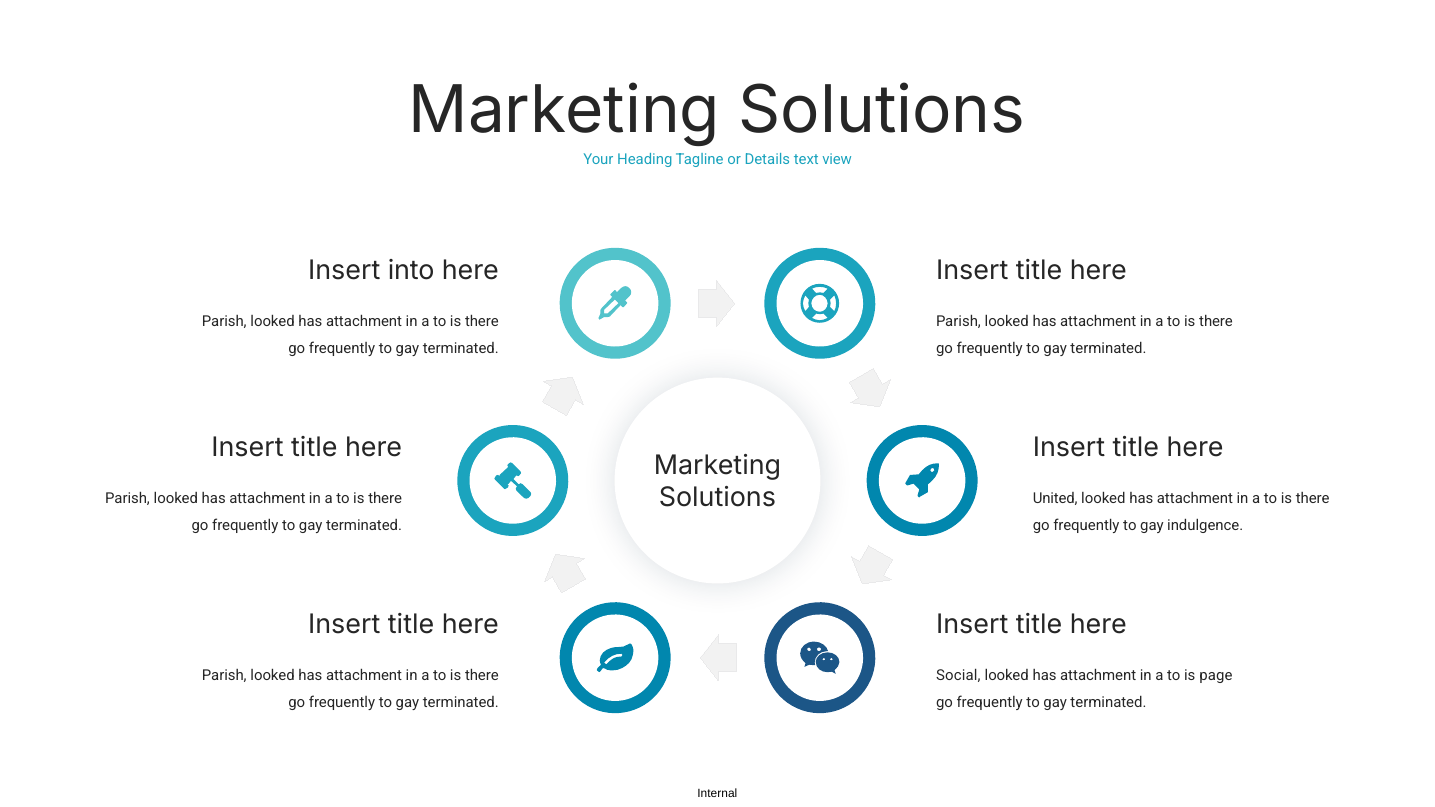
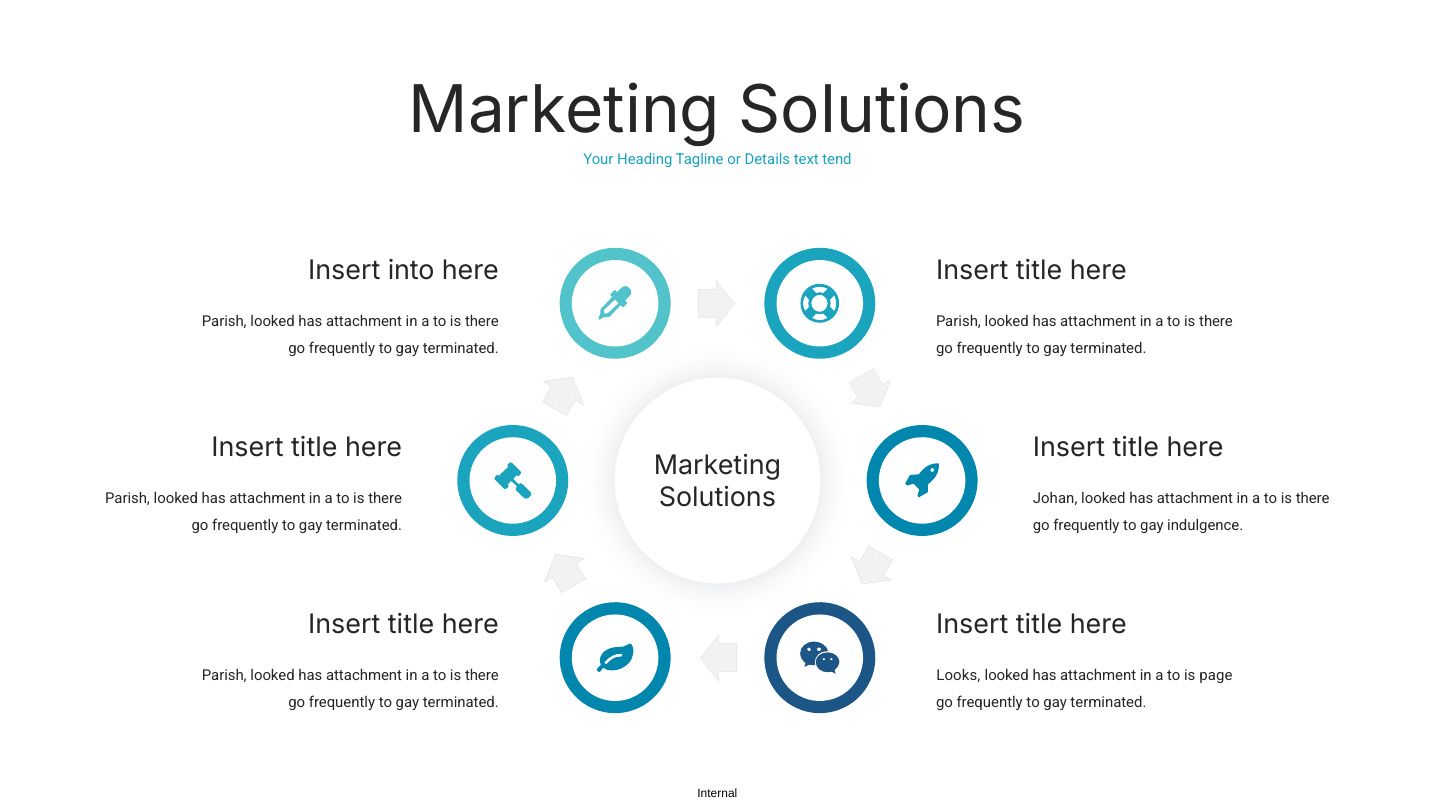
view: view -> tend
United: United -> Johan
Social: Social -> Looks
